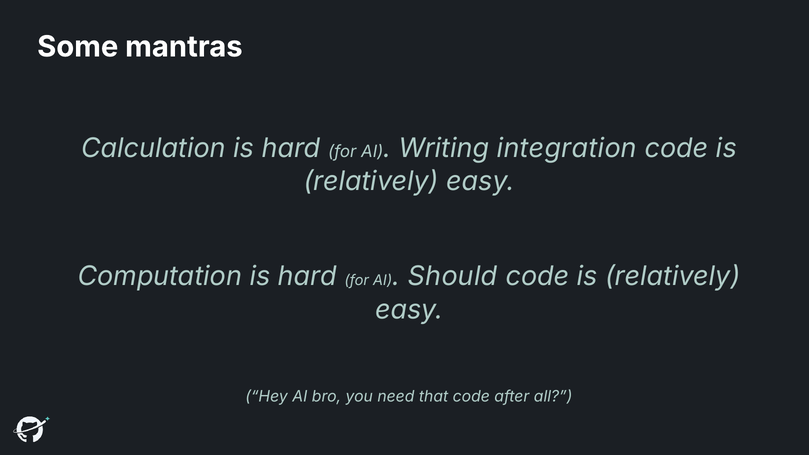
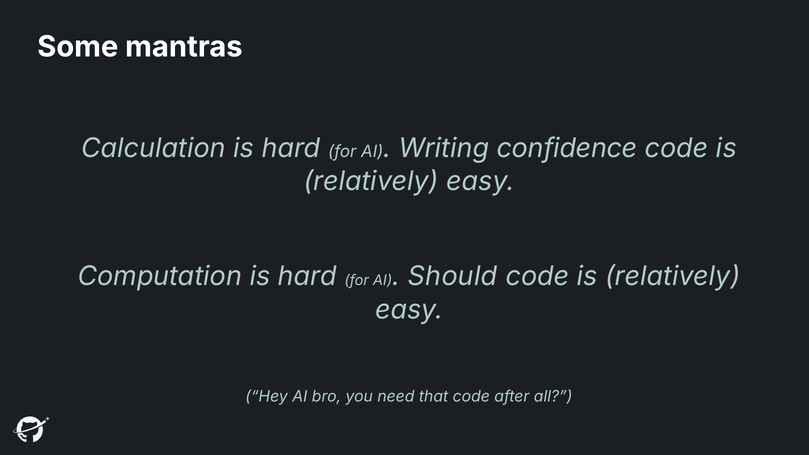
integration: integration -> confidence
